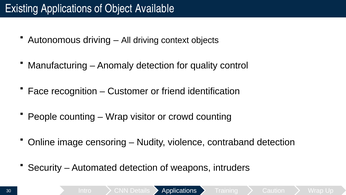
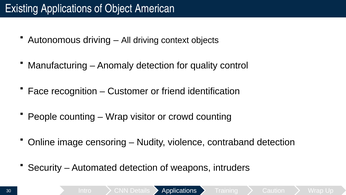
Available: Available -> American
